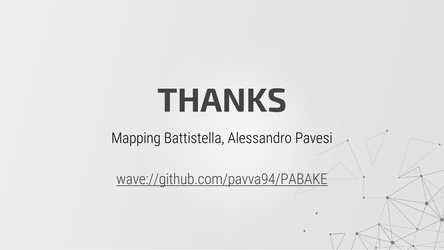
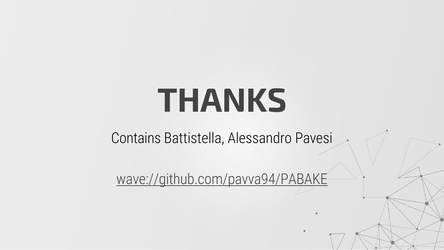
Mapping: Mapping -> Contains
